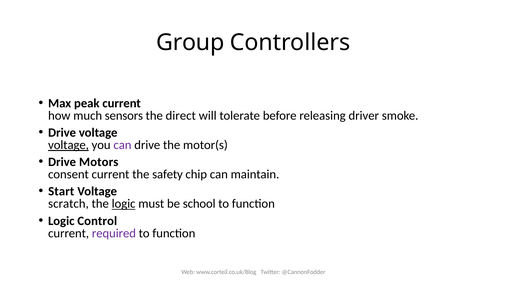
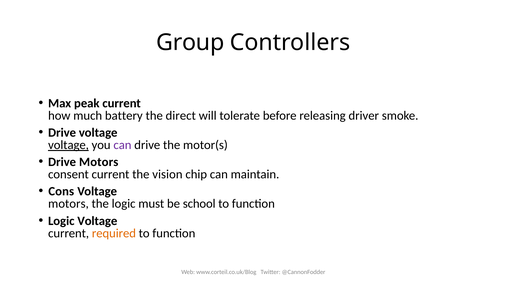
sensors: sensors -> battery
safety: safety -> vision
Start: Start -> Cons
scratch at (68, 204): scratch -> motors
logic at (124, 204) underline: present -> none
Logic Control: Control -> Voltage
required colour: purple -> orange
